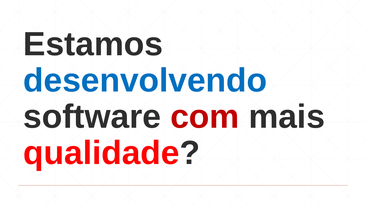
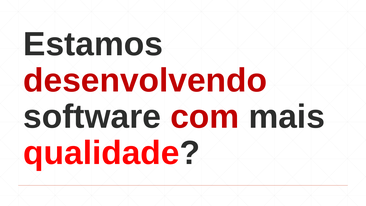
desenvolvendo colour: blue -> red
